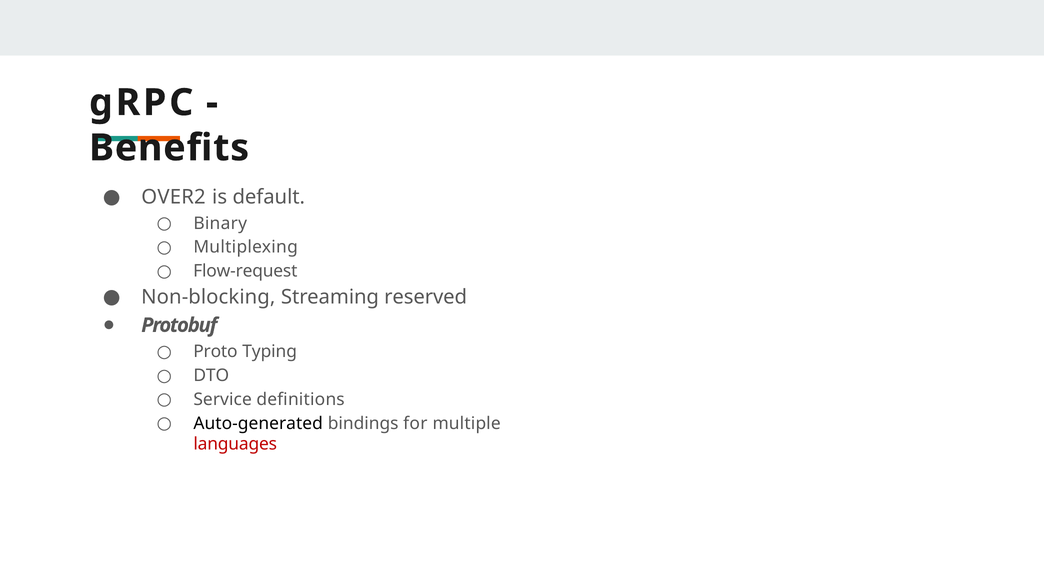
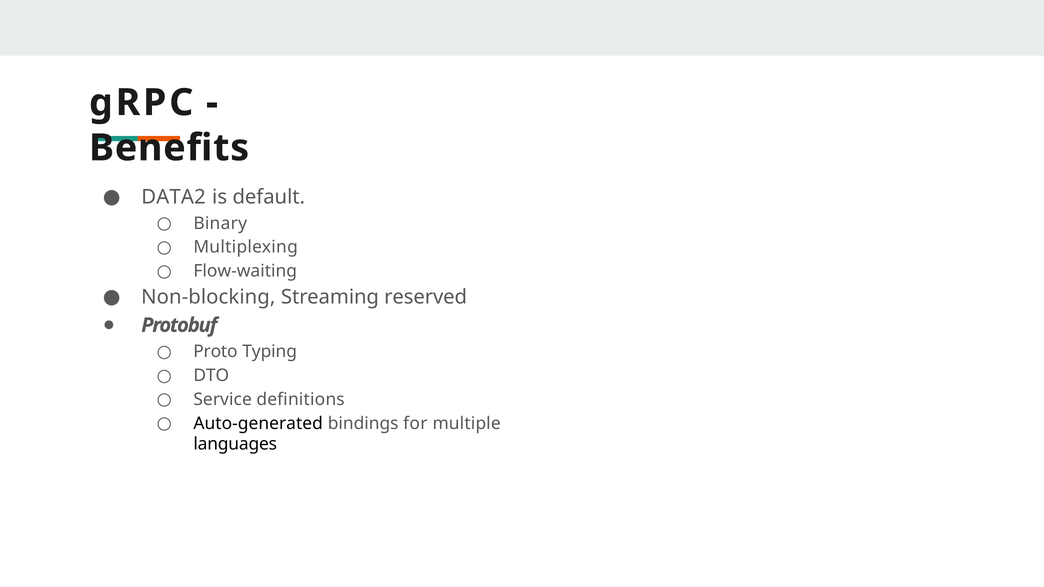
OVER2: OVER2 -> DATA2
Flow-request: Flow-request -> Flow-waiting
languages colour: red -> black
